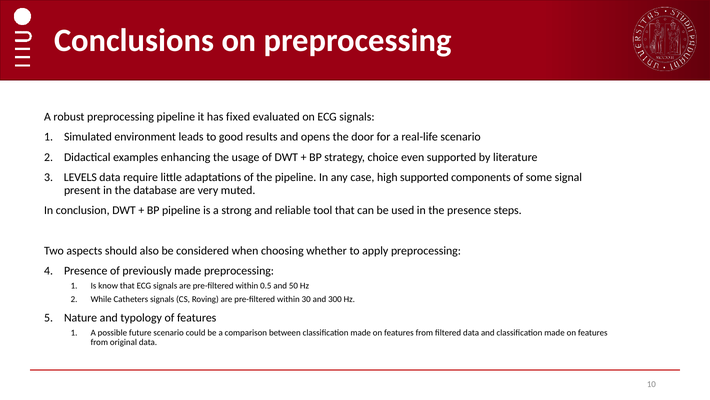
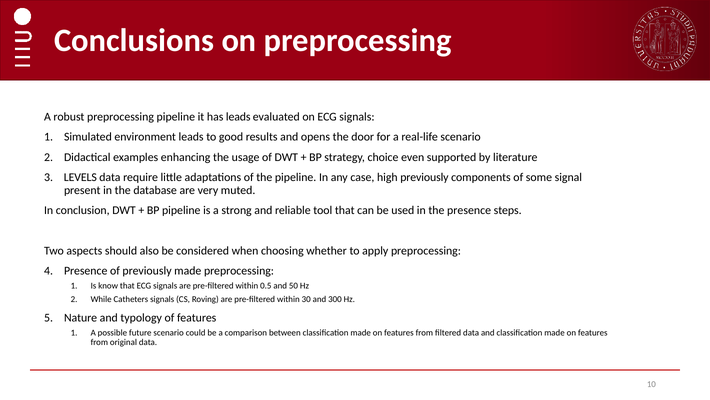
has fixed: fixed -> leads
high supported: supported -> previously
